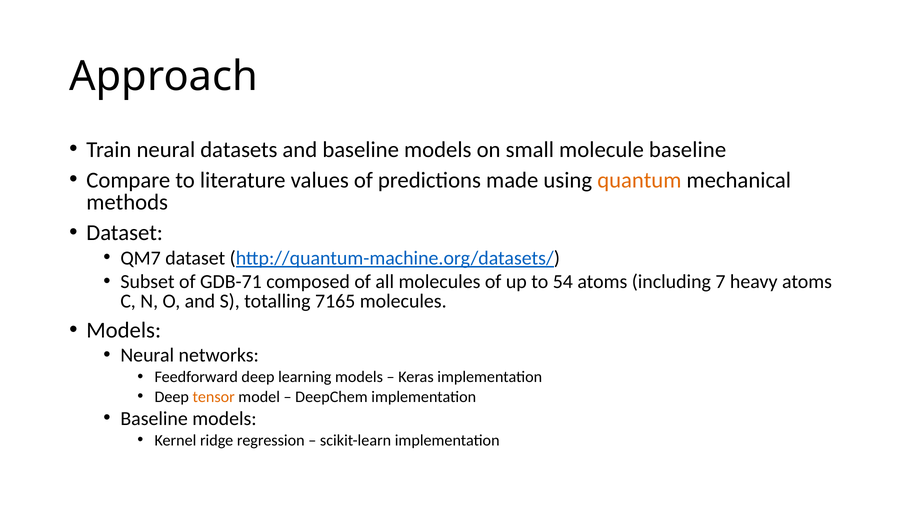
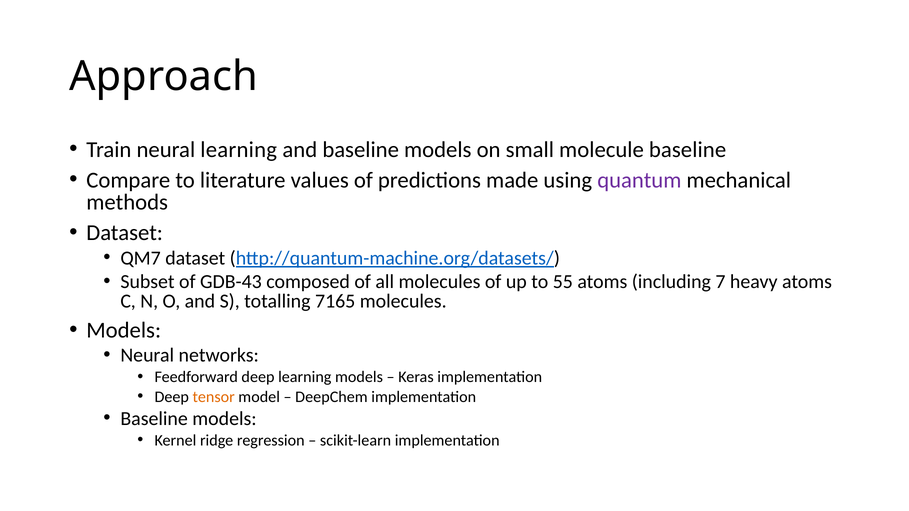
neural datasets: datasets -> learning
quantum colour: orange -> purple
GDB-71: GDB-71 -> GDB-43
54: 54 -> 55
